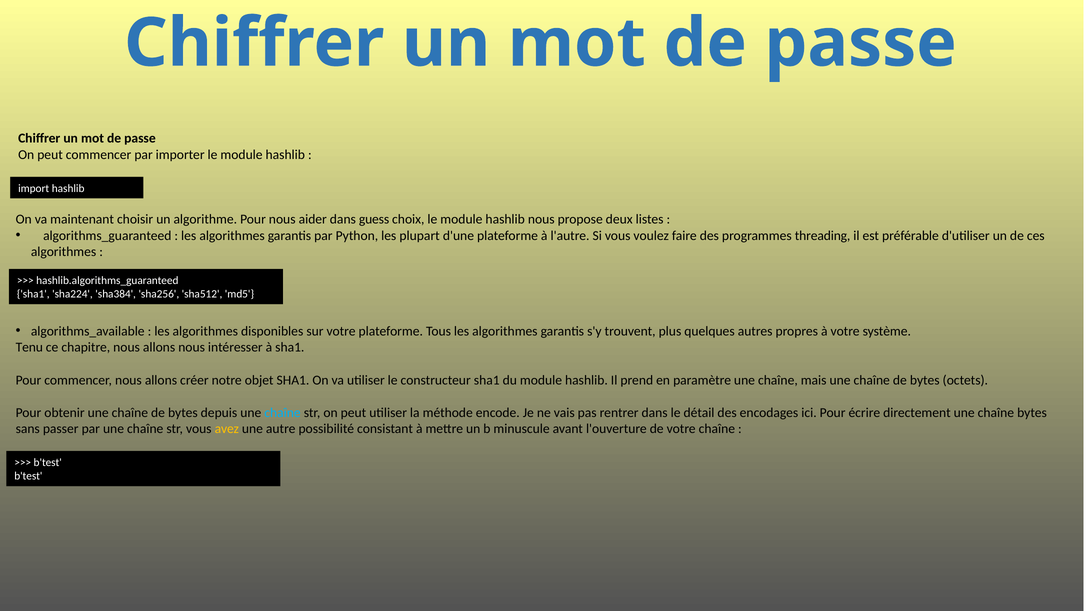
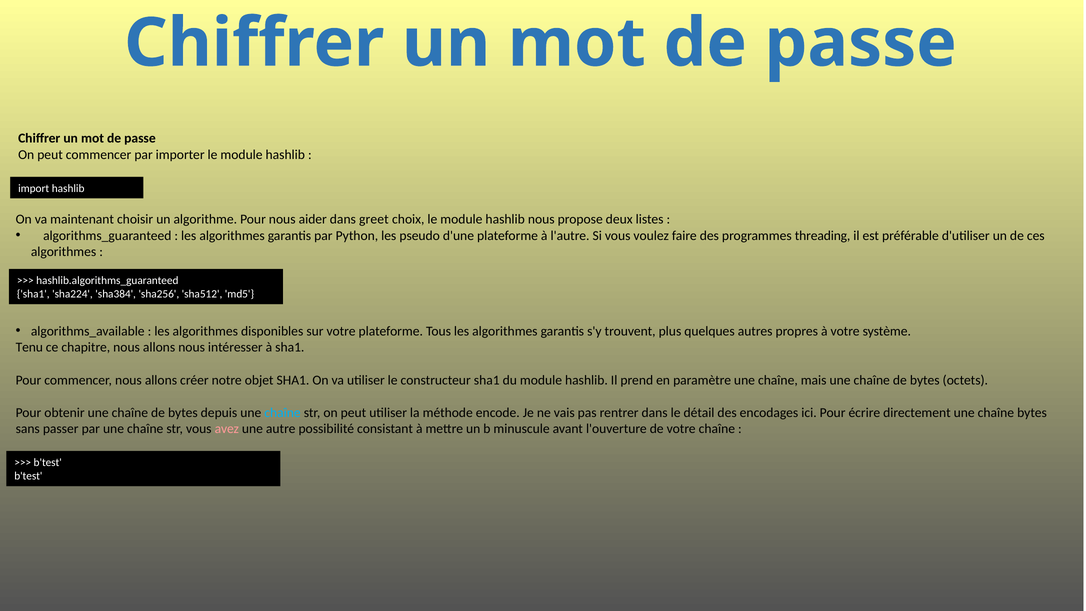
guess: guess -> greet
plupart: plupart -> pseudo
avez colour: yellow -> pink
